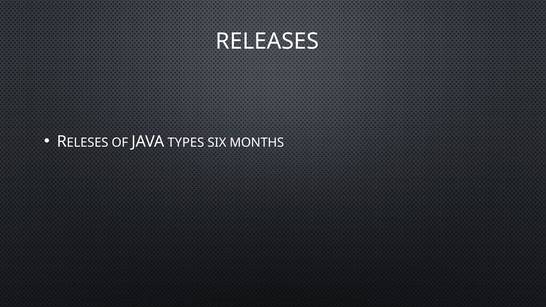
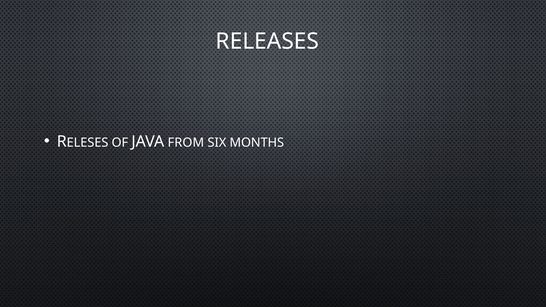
TYPES: TYPES -> FROM
